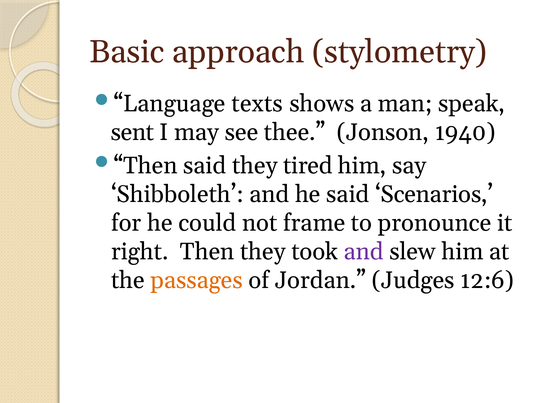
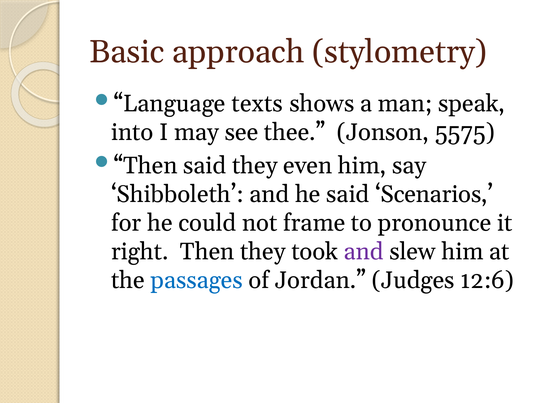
sent: sent -> into
1940: 1940 -> 5575
tired: tired -> even
passages colour: orange -> blue
